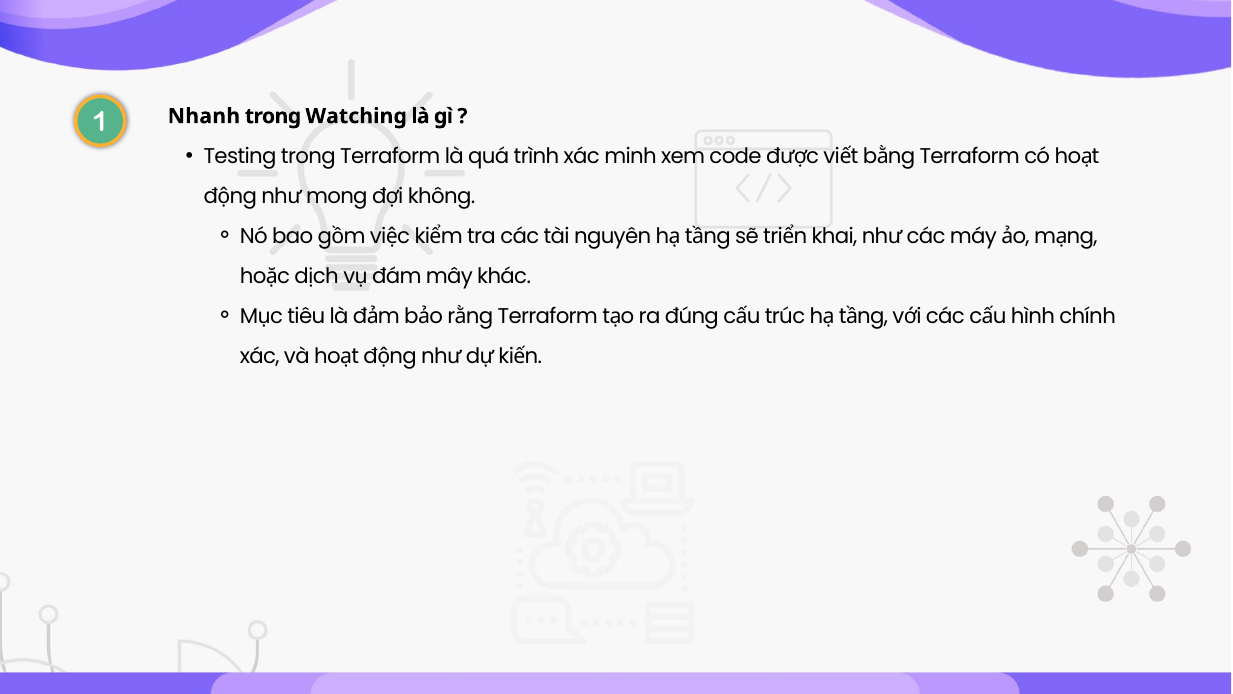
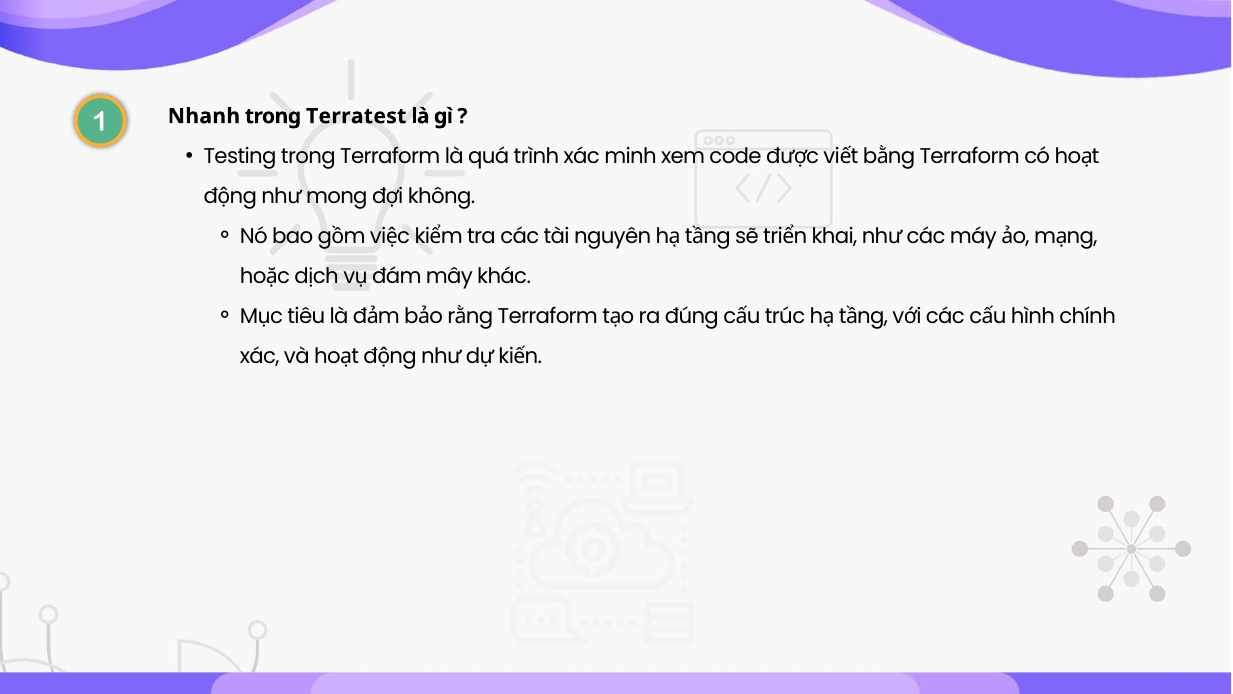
Watching: Watching -> Terratest
